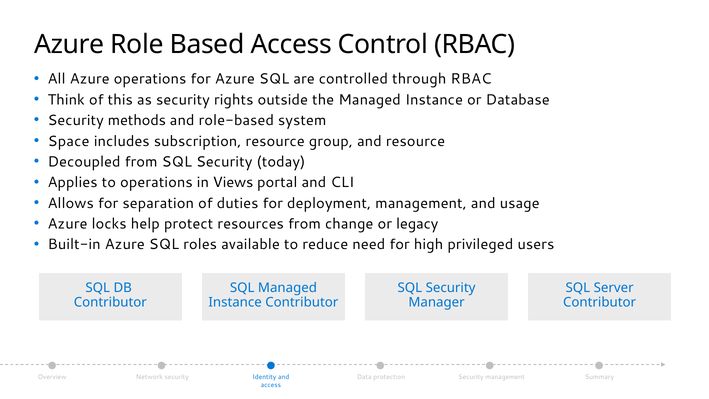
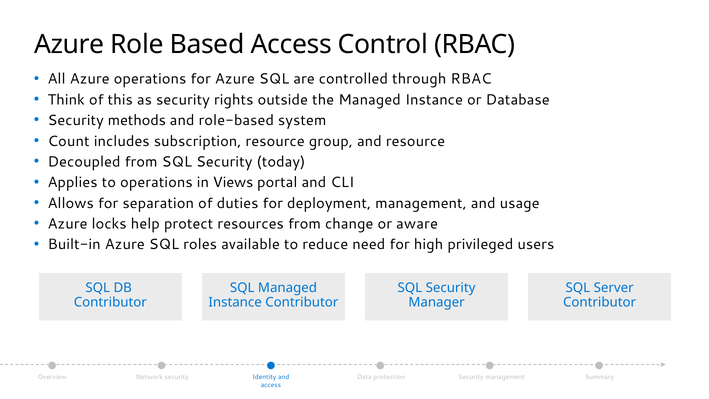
Space: Space -> Count
legacy: legacy -> aware
